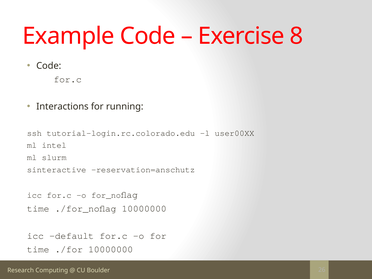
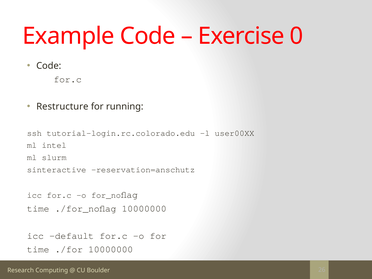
8: 8 -> 0
Interactions: Interactions -> Restructure
